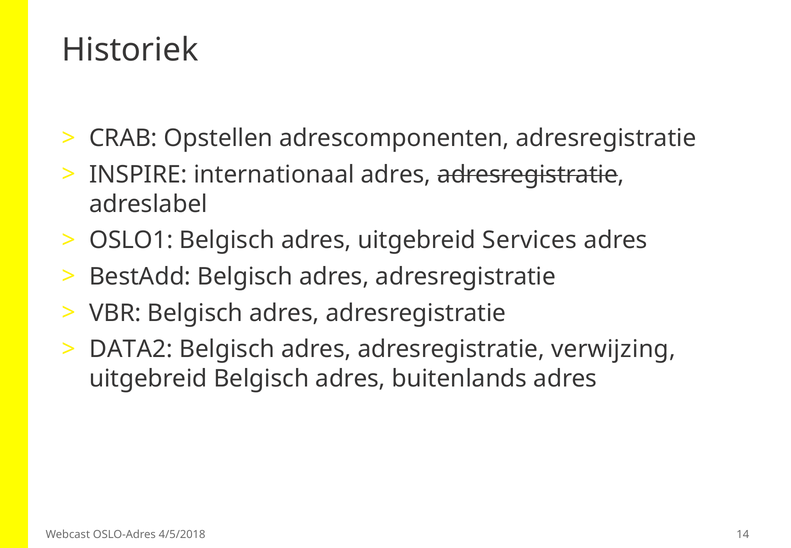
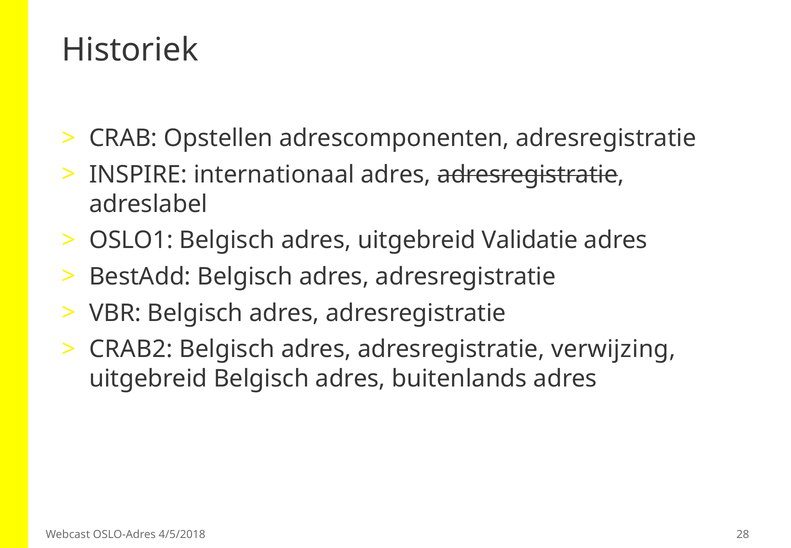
Services: Services -> Validatie
DATA2: DATA2 -> CRAB2
14: 14 -> 28
